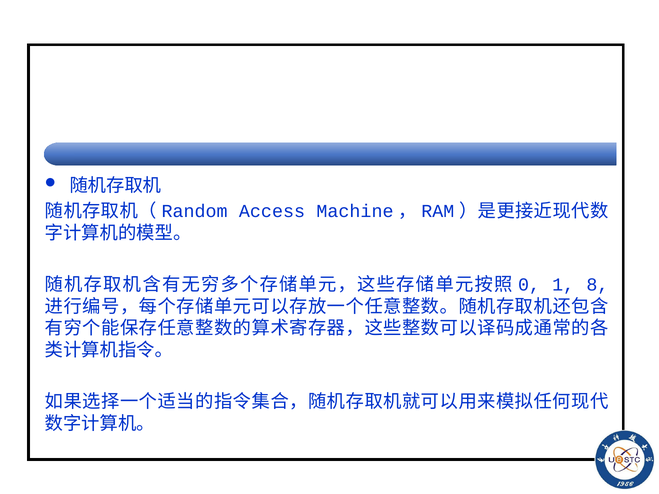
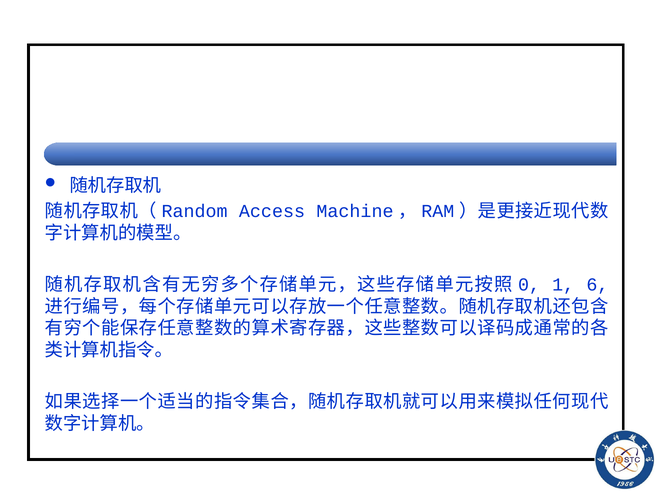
8: 8 -> 6
